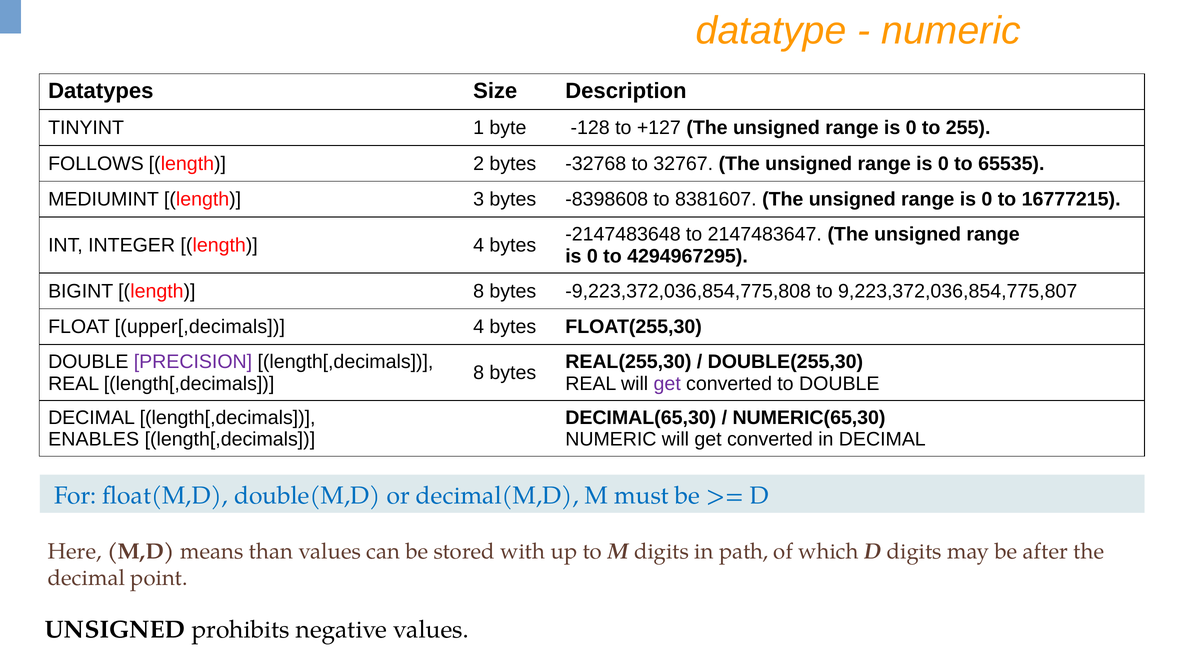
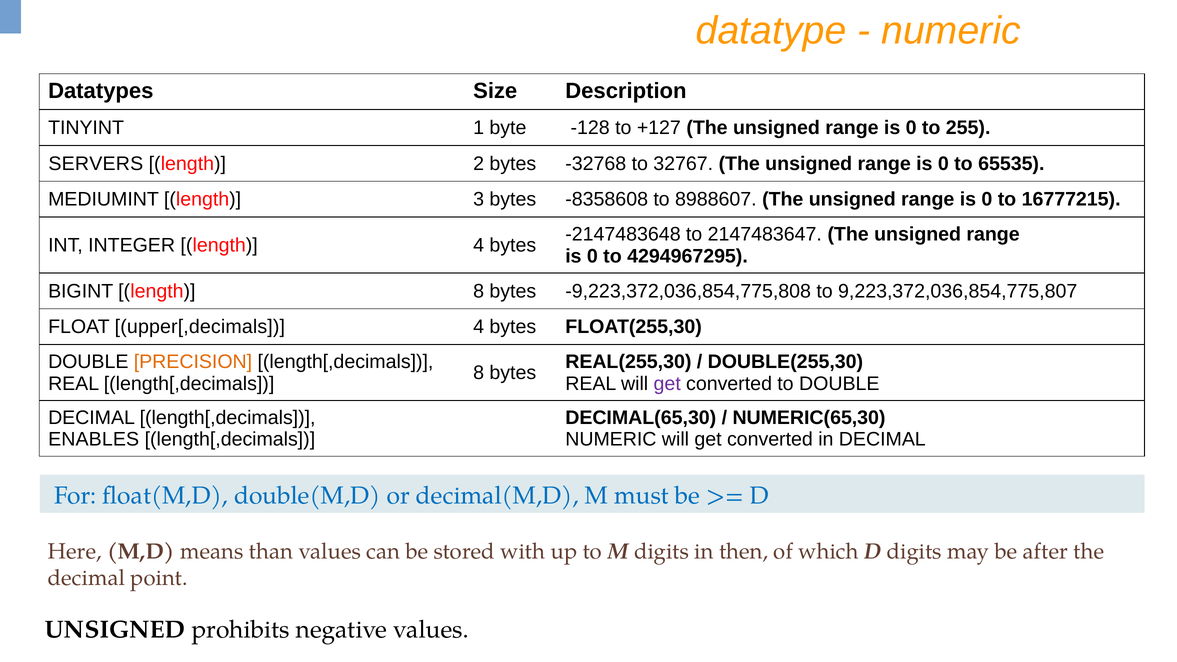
FOLLOWS: FOLLOWS -> SERVERS
-8398608: -8398608 -> -8358608
8381607: 8381607 -> 8988607
PRECISION colour: purple -> orange
path: path -> then
